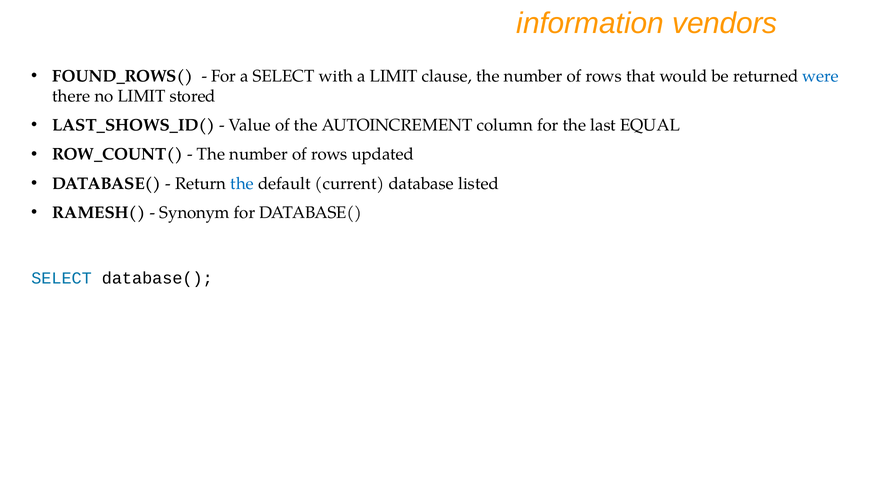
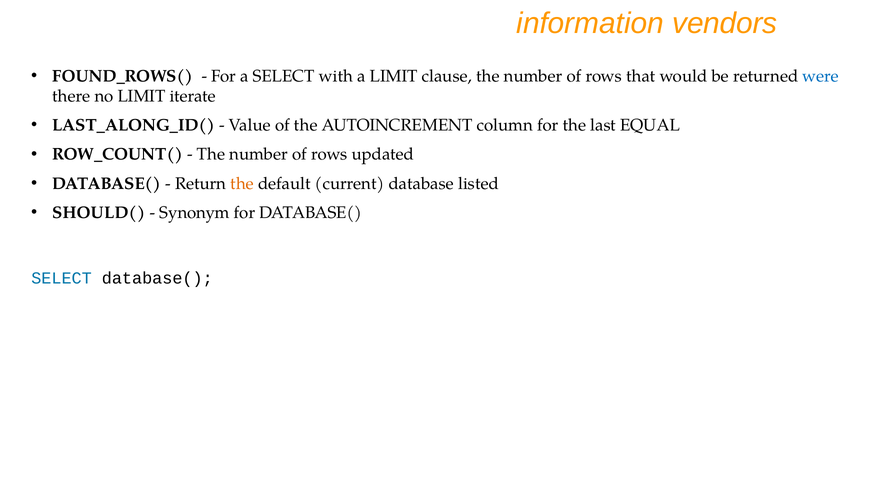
stored: stored -> iterate
LAST_SHOWS_ID(: LAST_SHOWS_ID( -> LAST_ALONG_ID(
the at (242, 183) colour: blue -> orange
RAMESH(: RAMESH( -> SHOULD(
